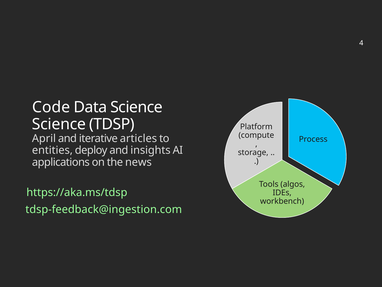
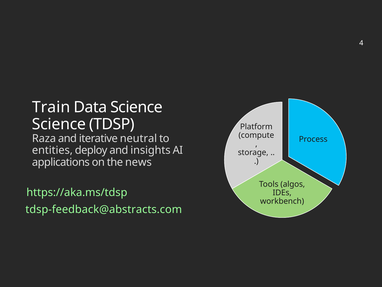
Code: Code -> Train
April: April -> Raza
articles: articles -> neutral
tdsp-feedback@ingestion.com: tdsp-feedback@ingestion.com -> tdsp-feedback@abstracts.com
